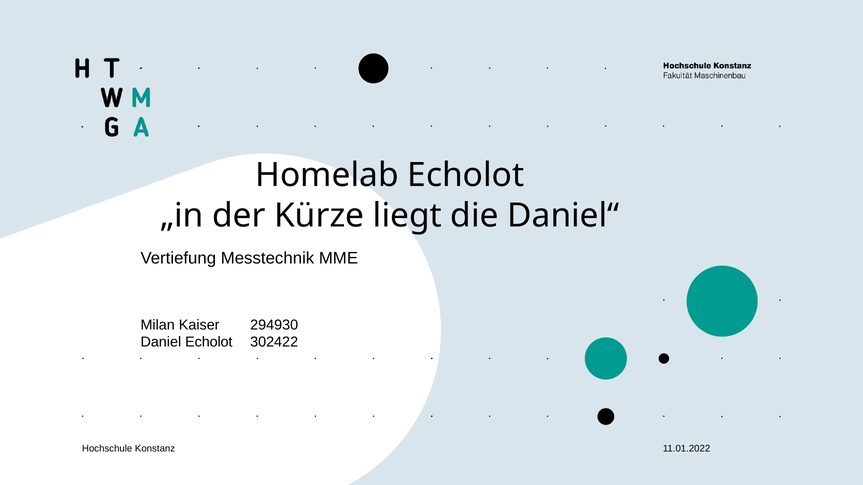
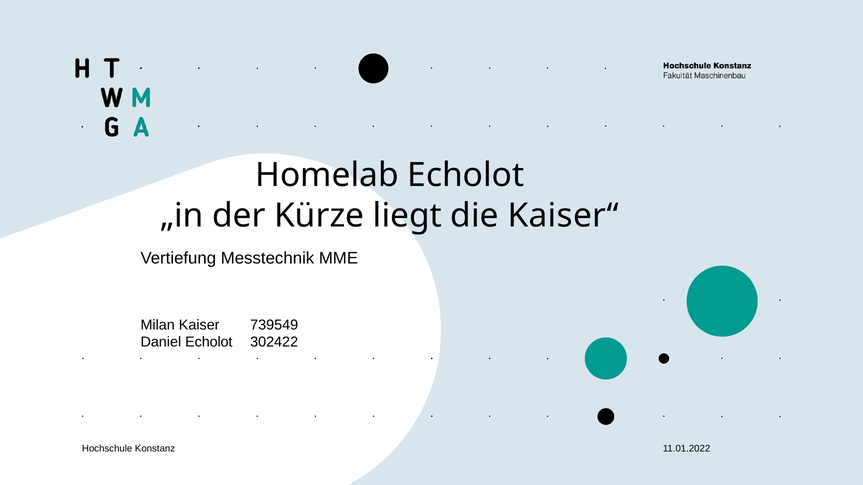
Daniel“: Daniel“ -> Kaiser“
294930: 294930 -> 739549
